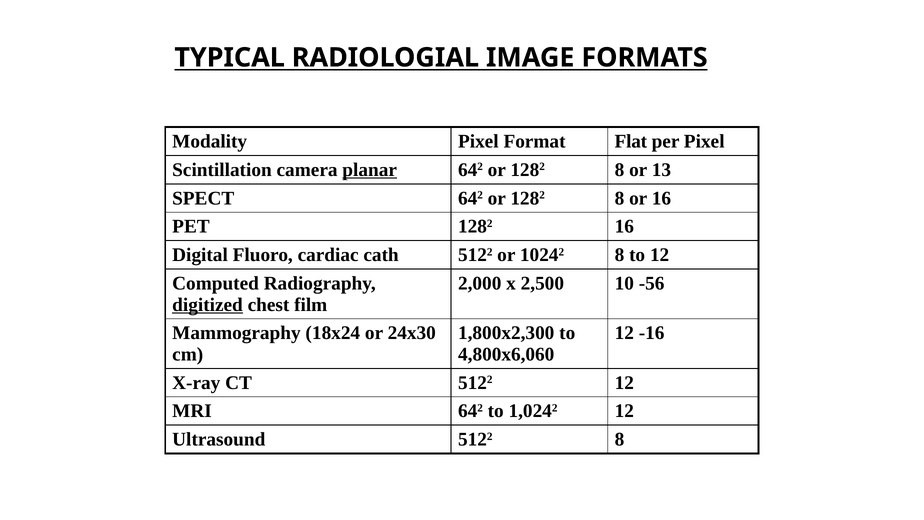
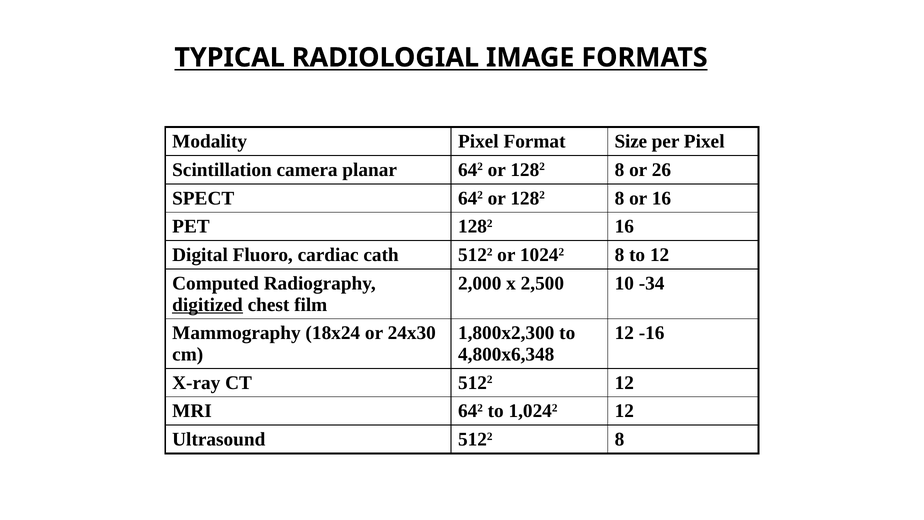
Flat: Flat -> Size
planar underline: present -> none
13: 13 -> 26
-56: -56 -> -34
4,800x6,060: 4,800x6,060 -> 4,800x6,348
